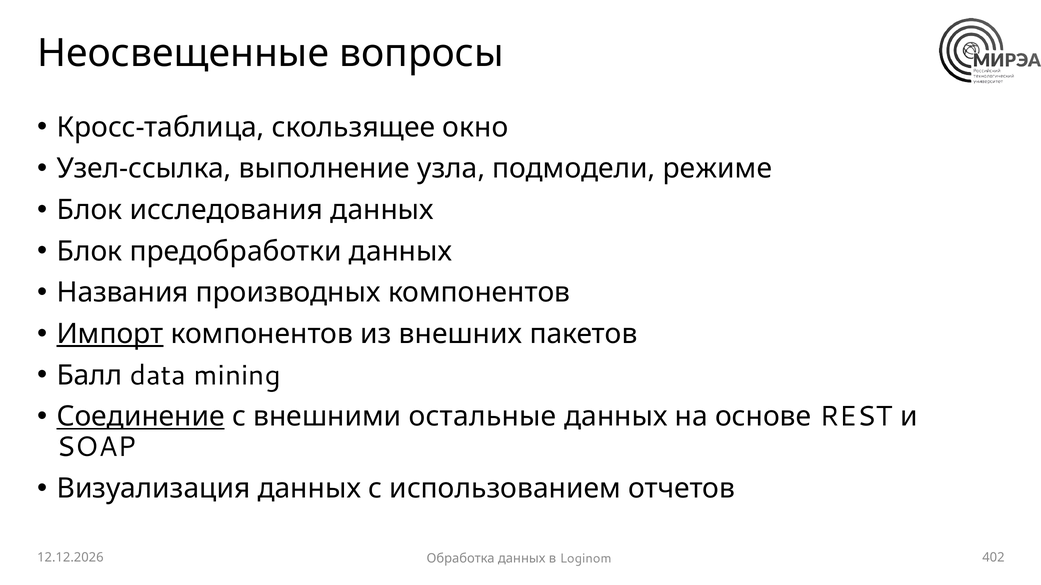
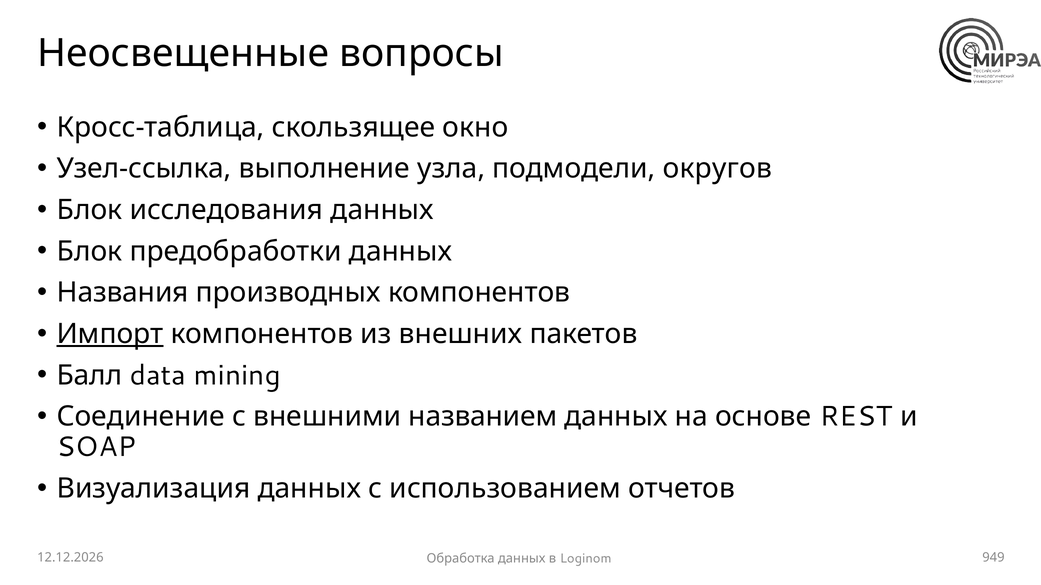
режиме: режиме -> округов
Соединение underline: present -> none
остальные: остальные -> названием
402: 402 -> 949
